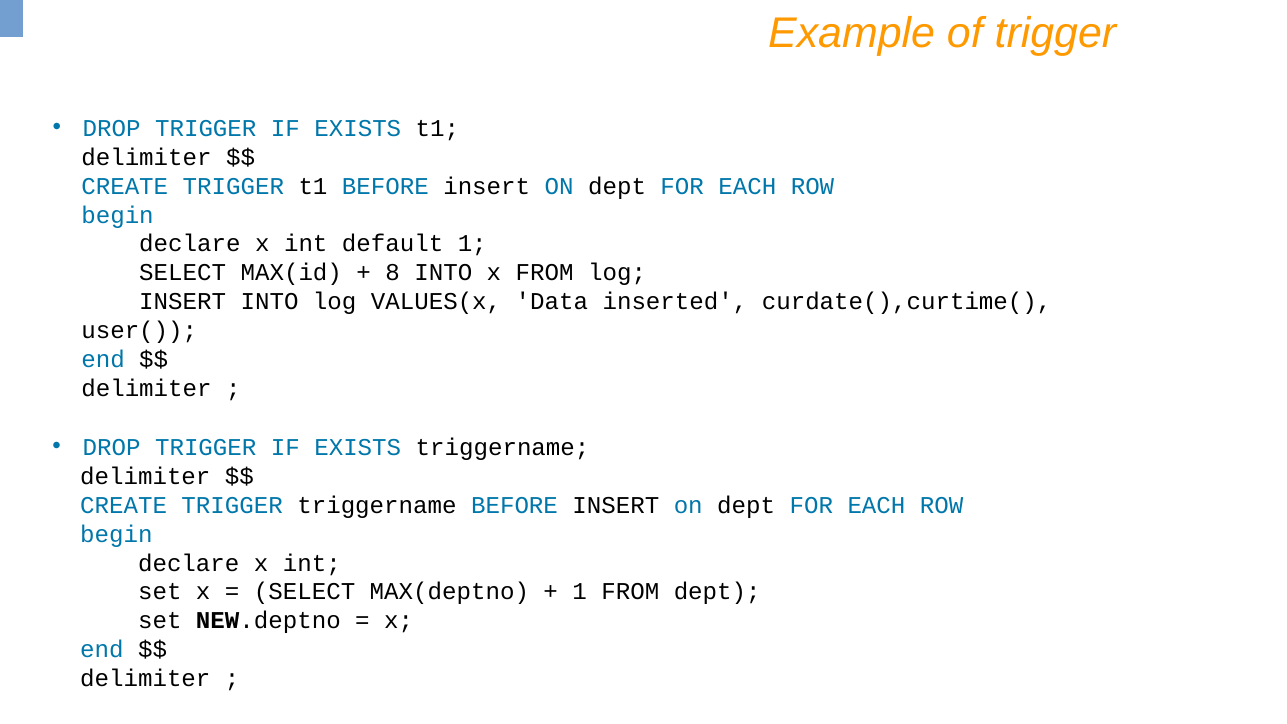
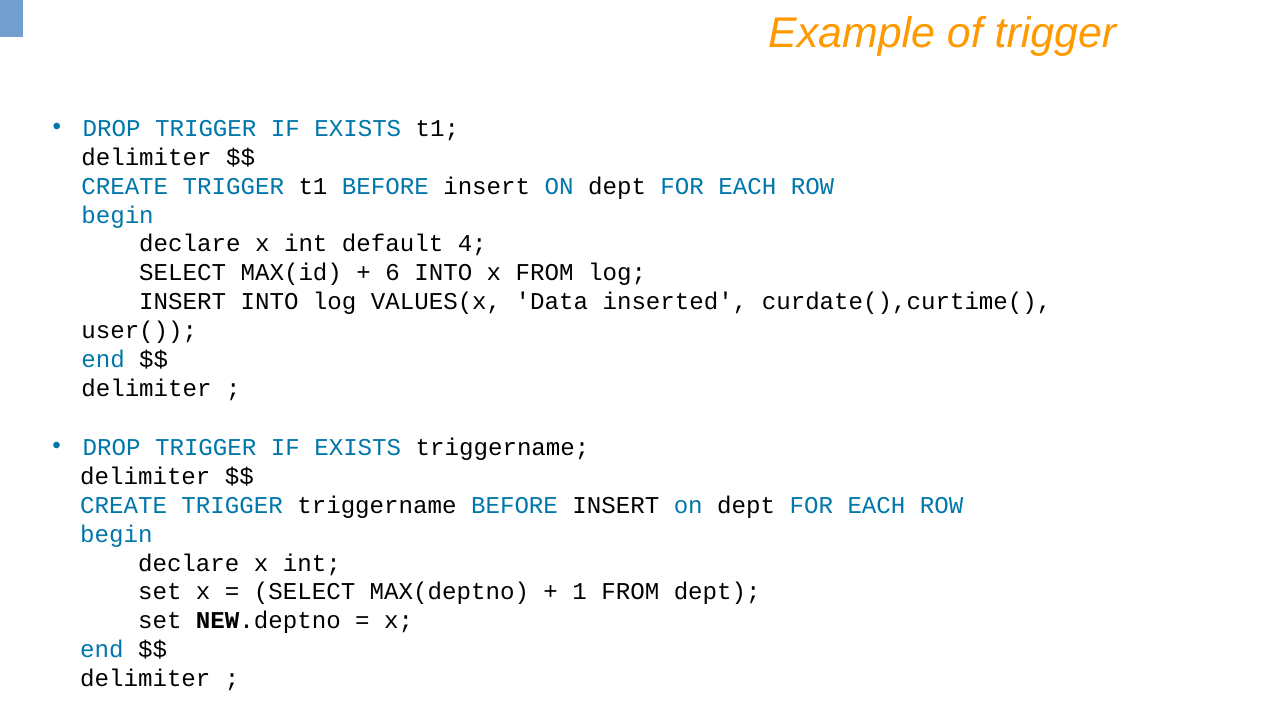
default 1: 1 -> 4
8: 8 -> 6
